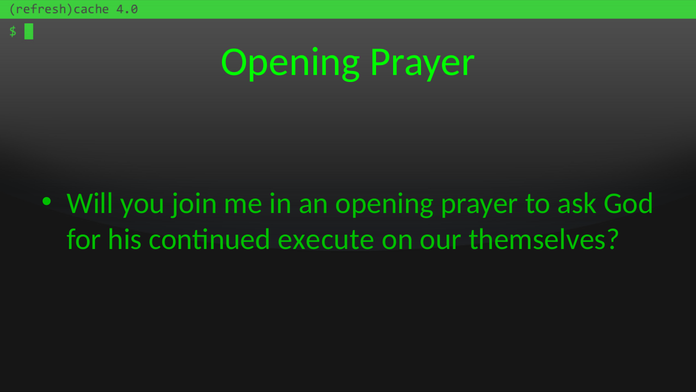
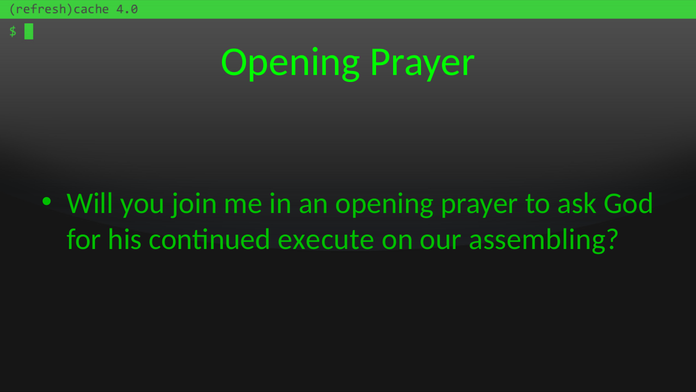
themselves: themselves -> assembling
